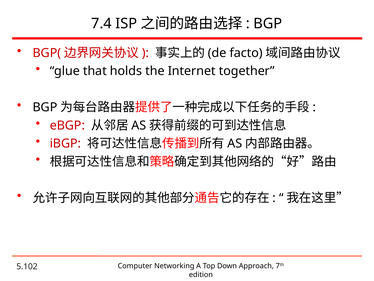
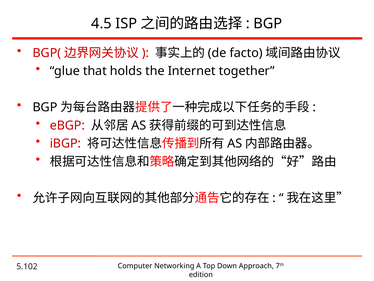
7.4: 7.4 -> 4.5
